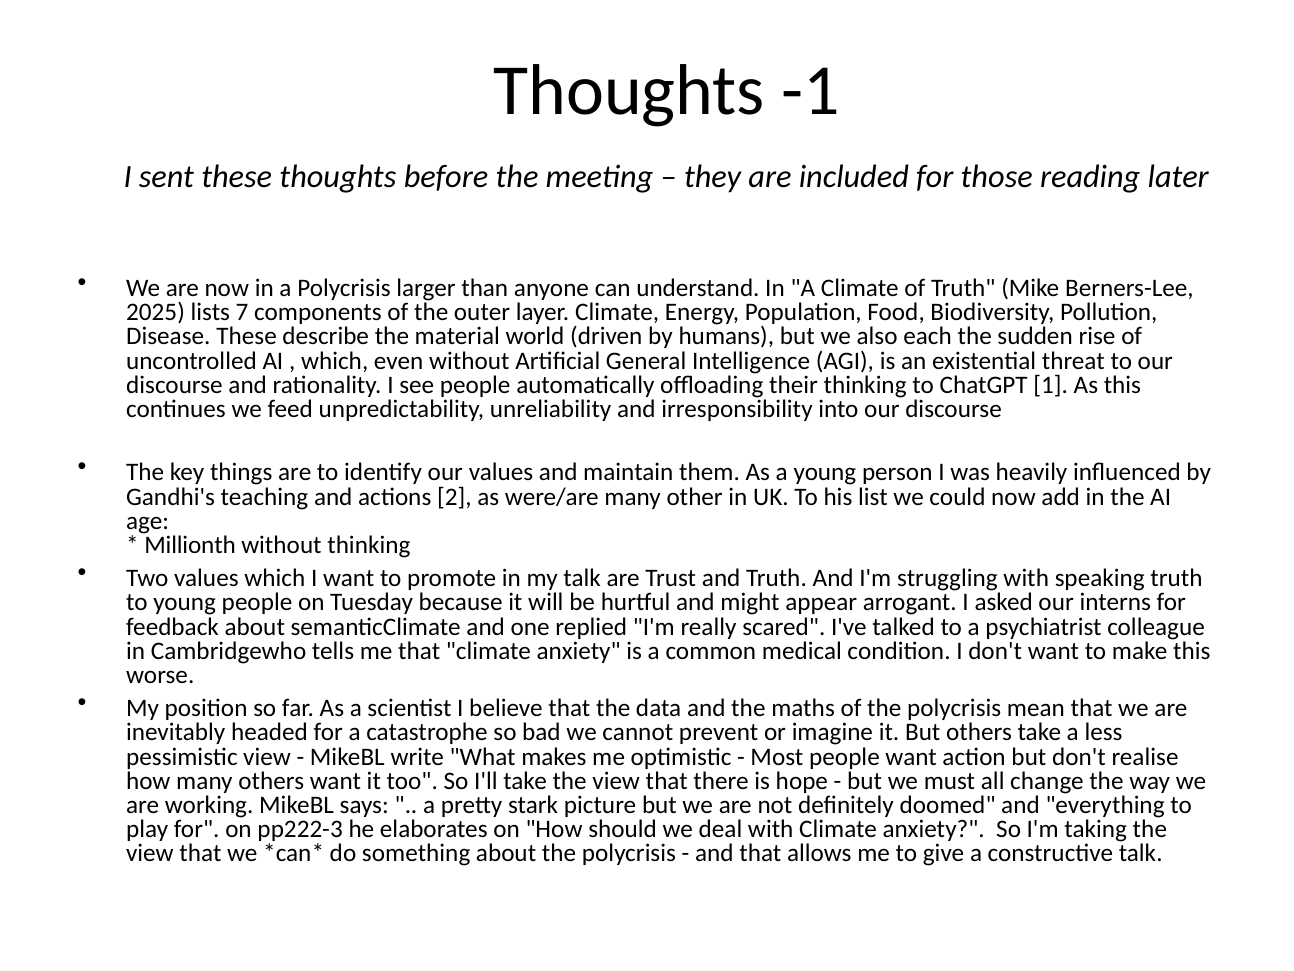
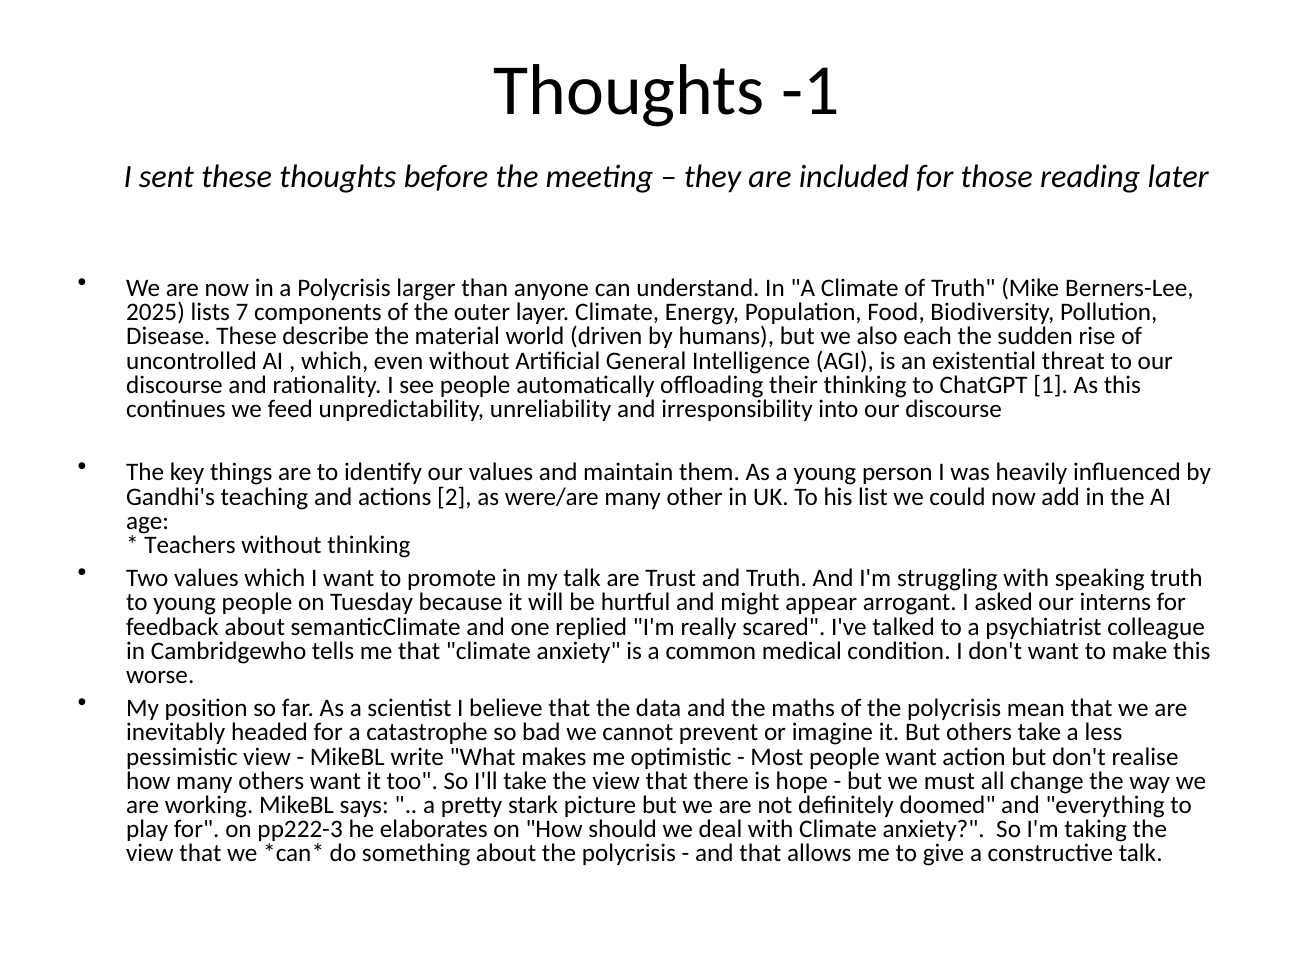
Millionth: Millionth -> Teachers
